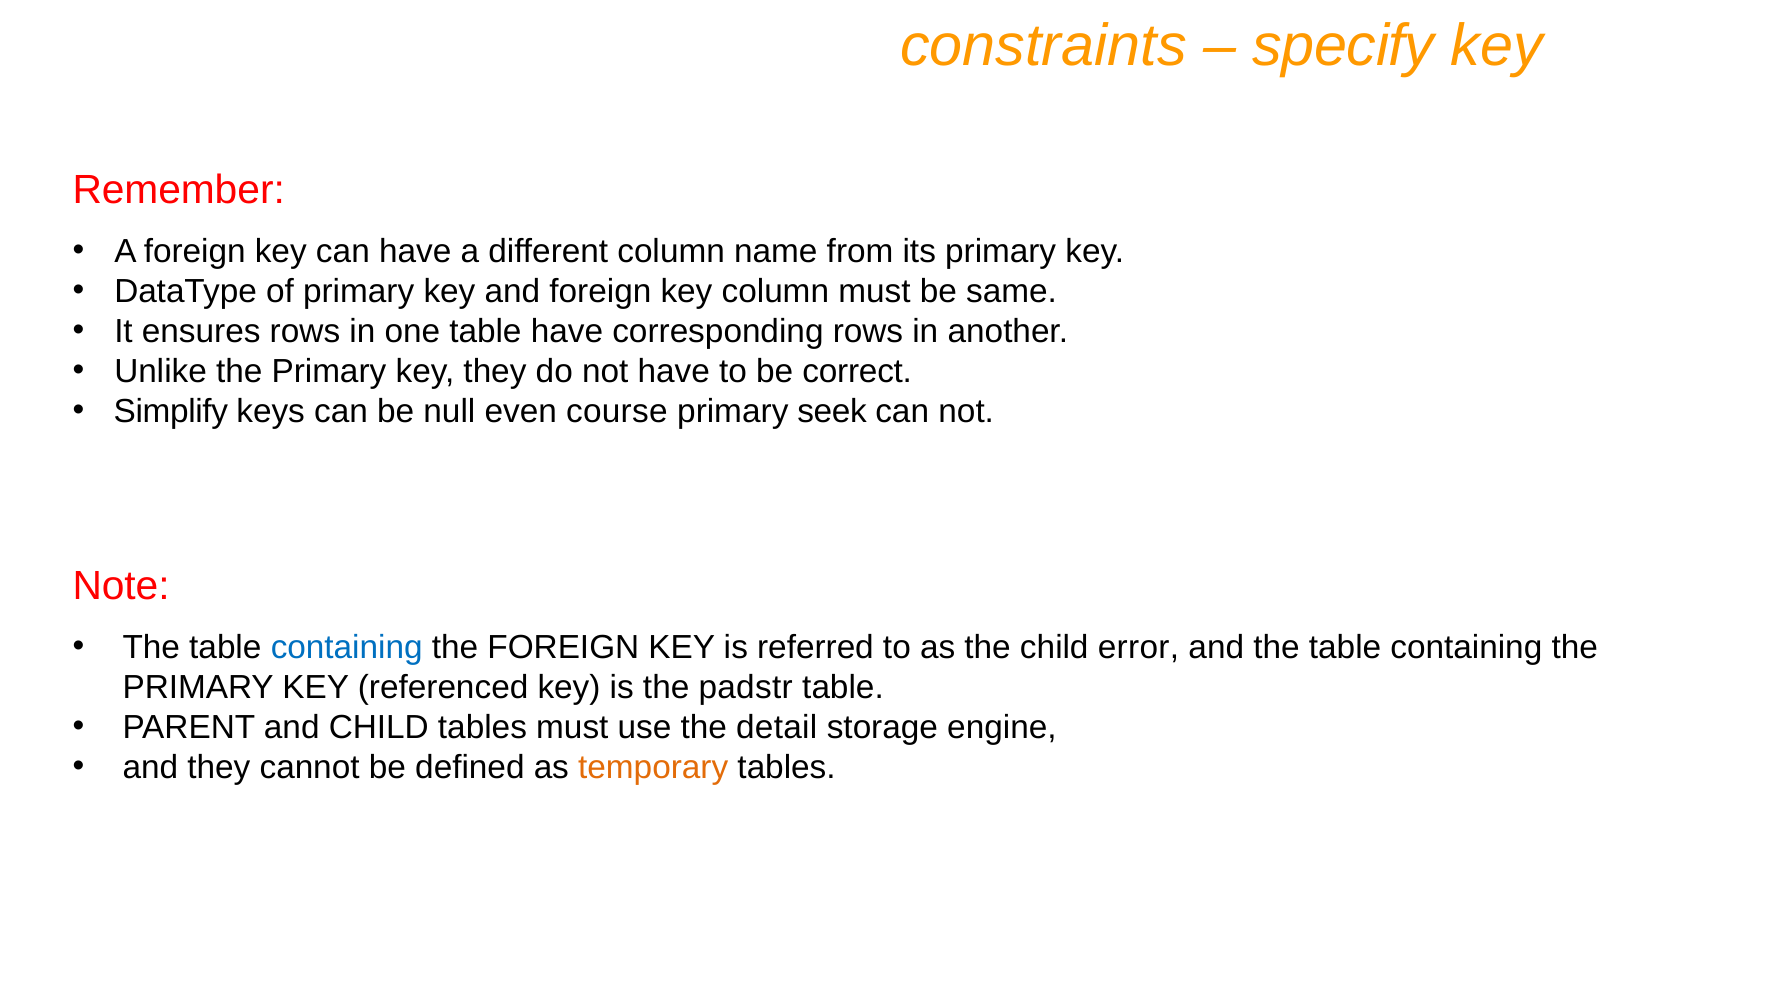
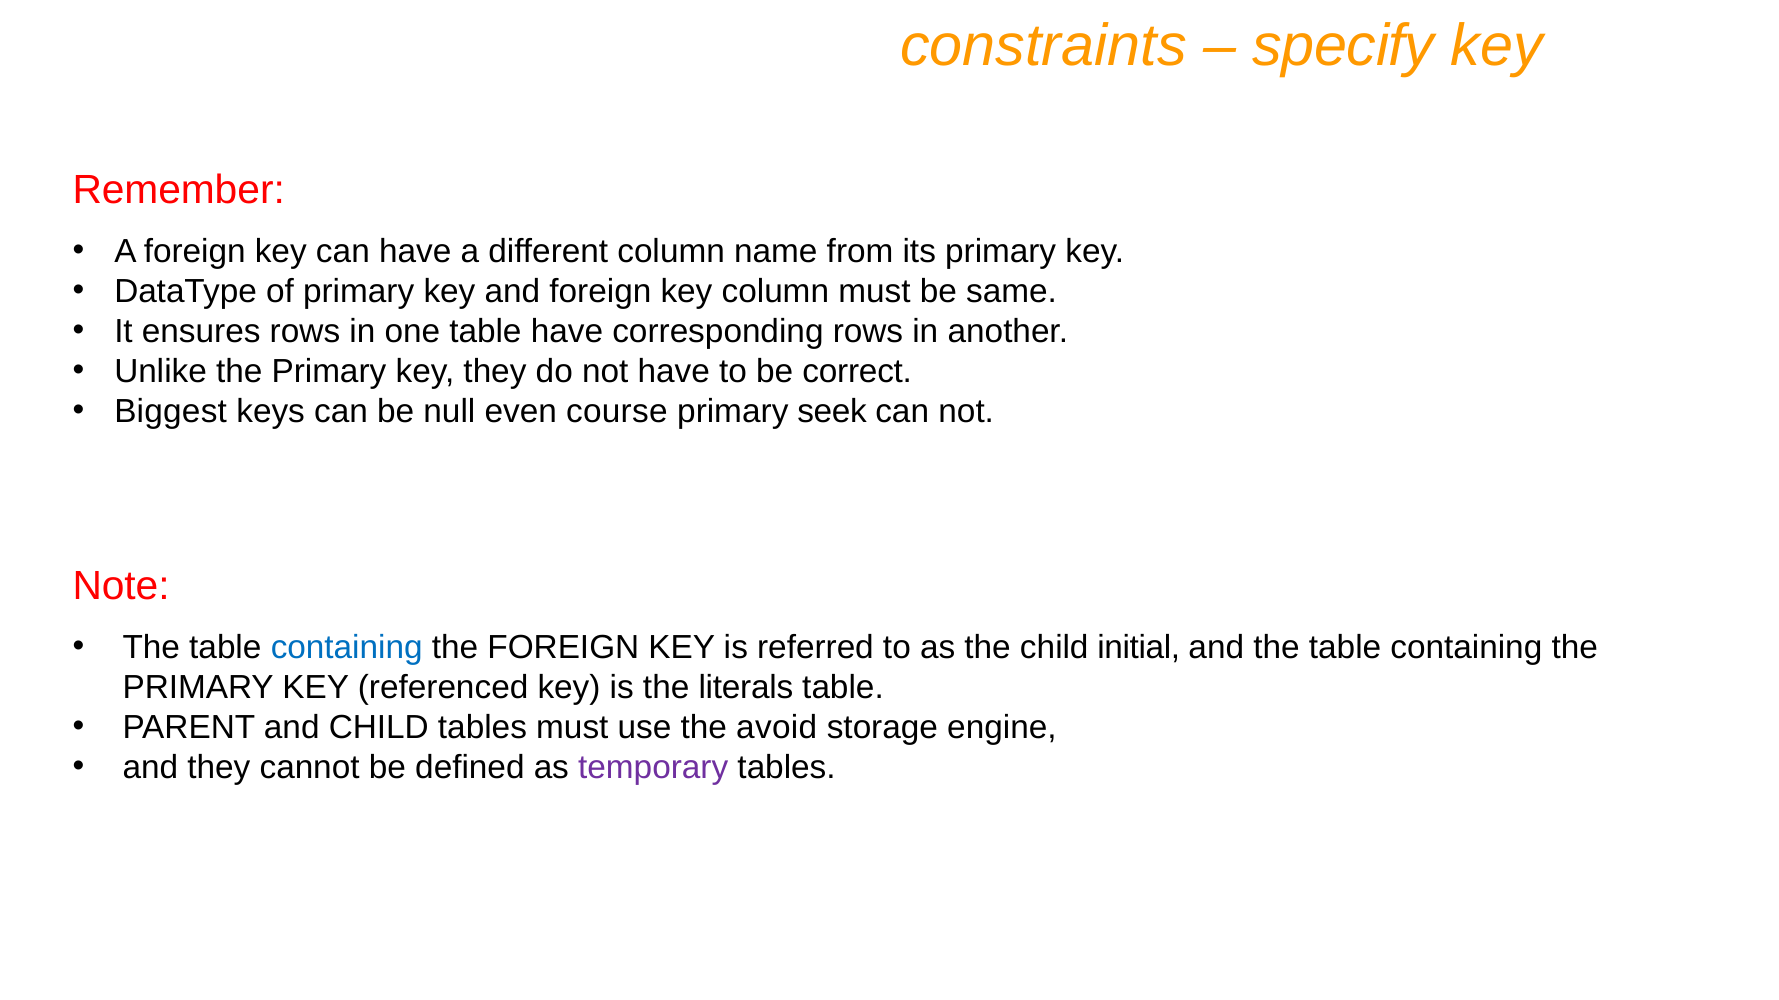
Simplify: Simplify -> Biggest
error: error -> initial
padstr: padstr -> literals
detail: detail -> avoid
temporary colour: orange -> purple
